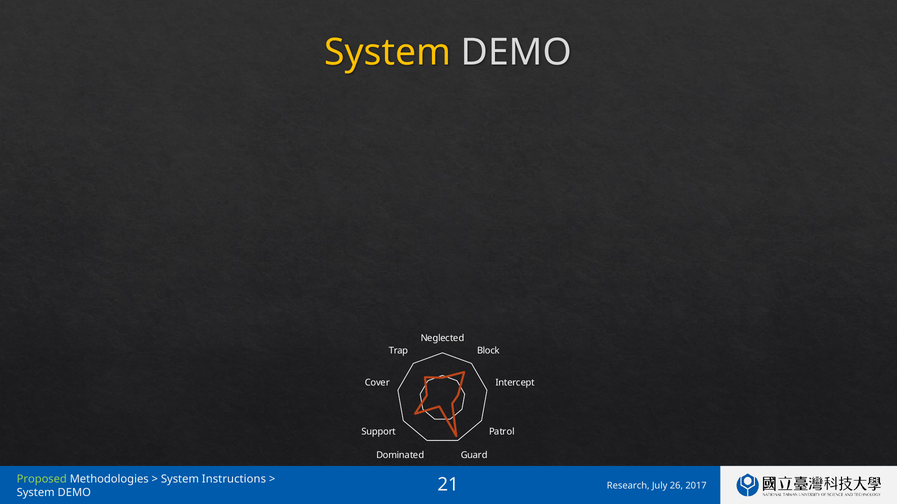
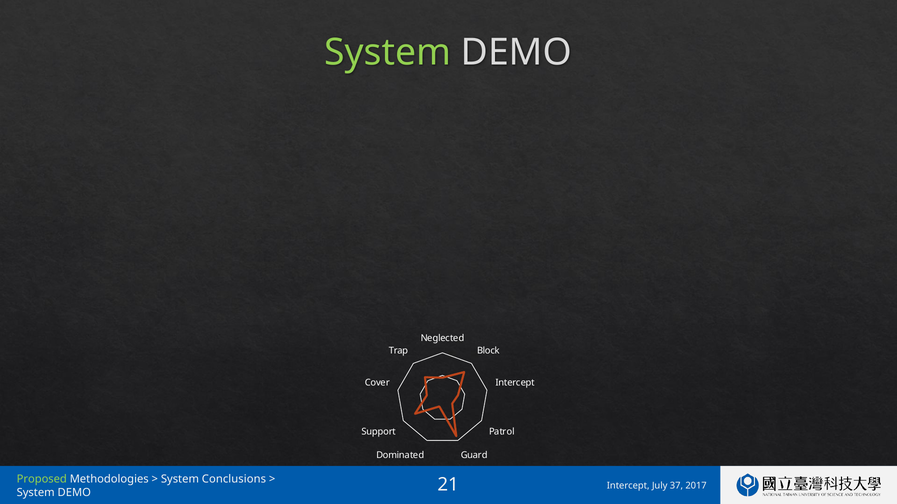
System at (388, 52) colour: yellow -> light green
Instructions: Instructions -> Conclusions
Research at (628, 486): Research -> Intercept
26: 26 -> 37
